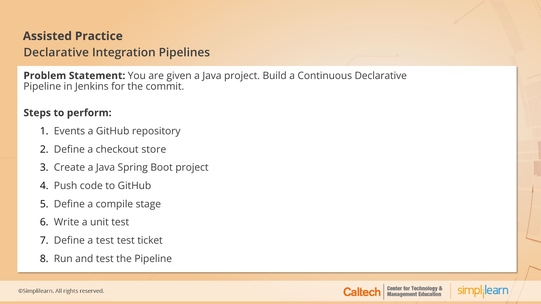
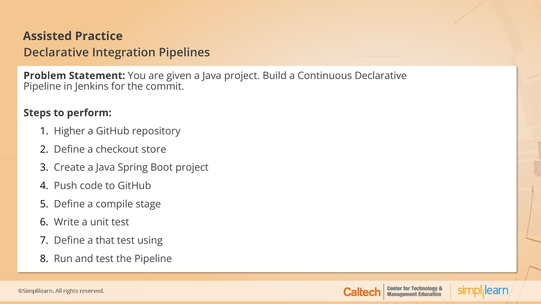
Events: Events -> Higher
a test: test -> that
ticket: ticket -> using
